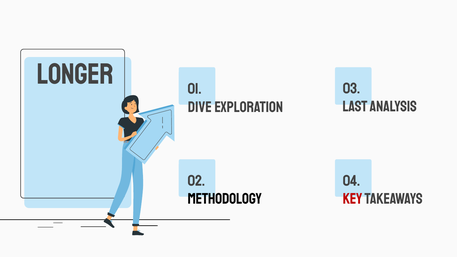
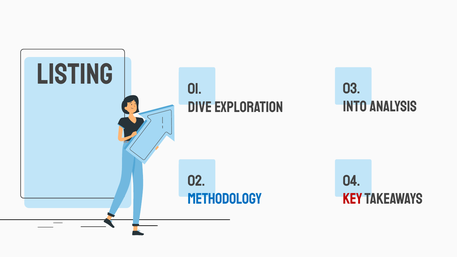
LONGER: LONGER -> LISTING
Last: Last -> Into
METHODOLOGY colour: black -> blue
